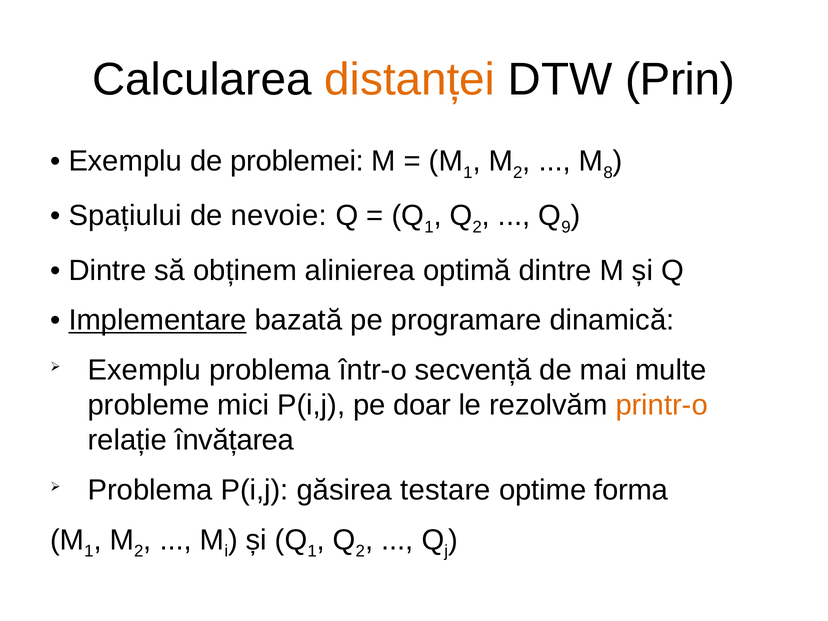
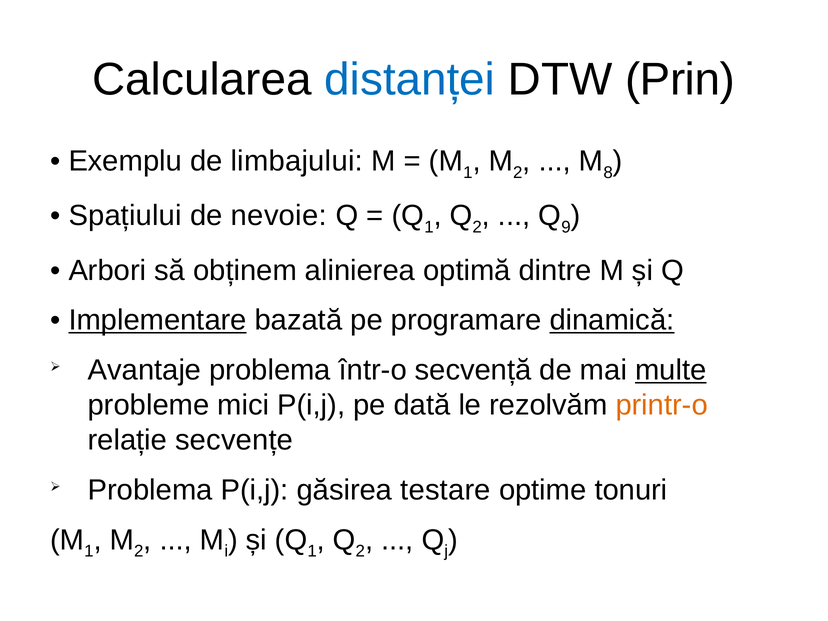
distanței colour: orange -> blue
problemei: problemei -> limbajului
Dintre at (107, 270): Dintre -> Arbori
dinamică underline: none -> present
Exemplu at (145, 370): Exemplu -> Avantaje
multe underline: none -> present
doar: doar -> dată
învățarea: învățarea -> secvențe
forma: forma -> tonuri
